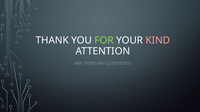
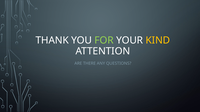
KIND colour: pink -> yellow
